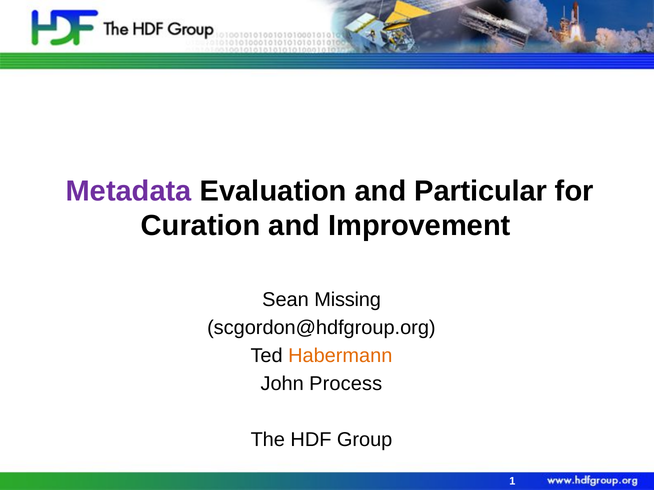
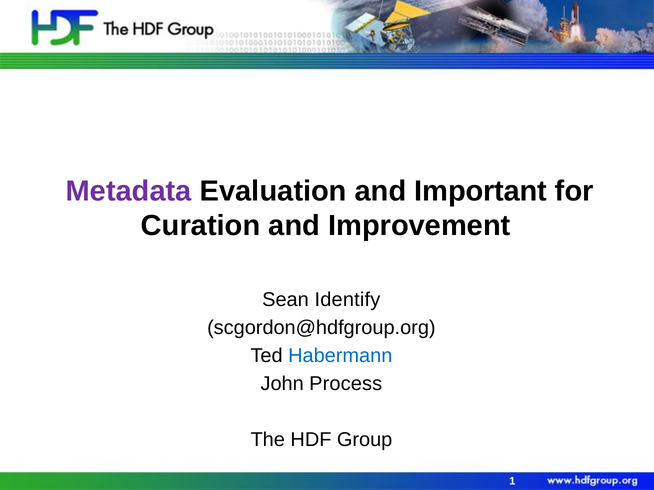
Particular: Particular -> Important
Missing: Missing -> Identify
Habermann colour: orange -> blue
